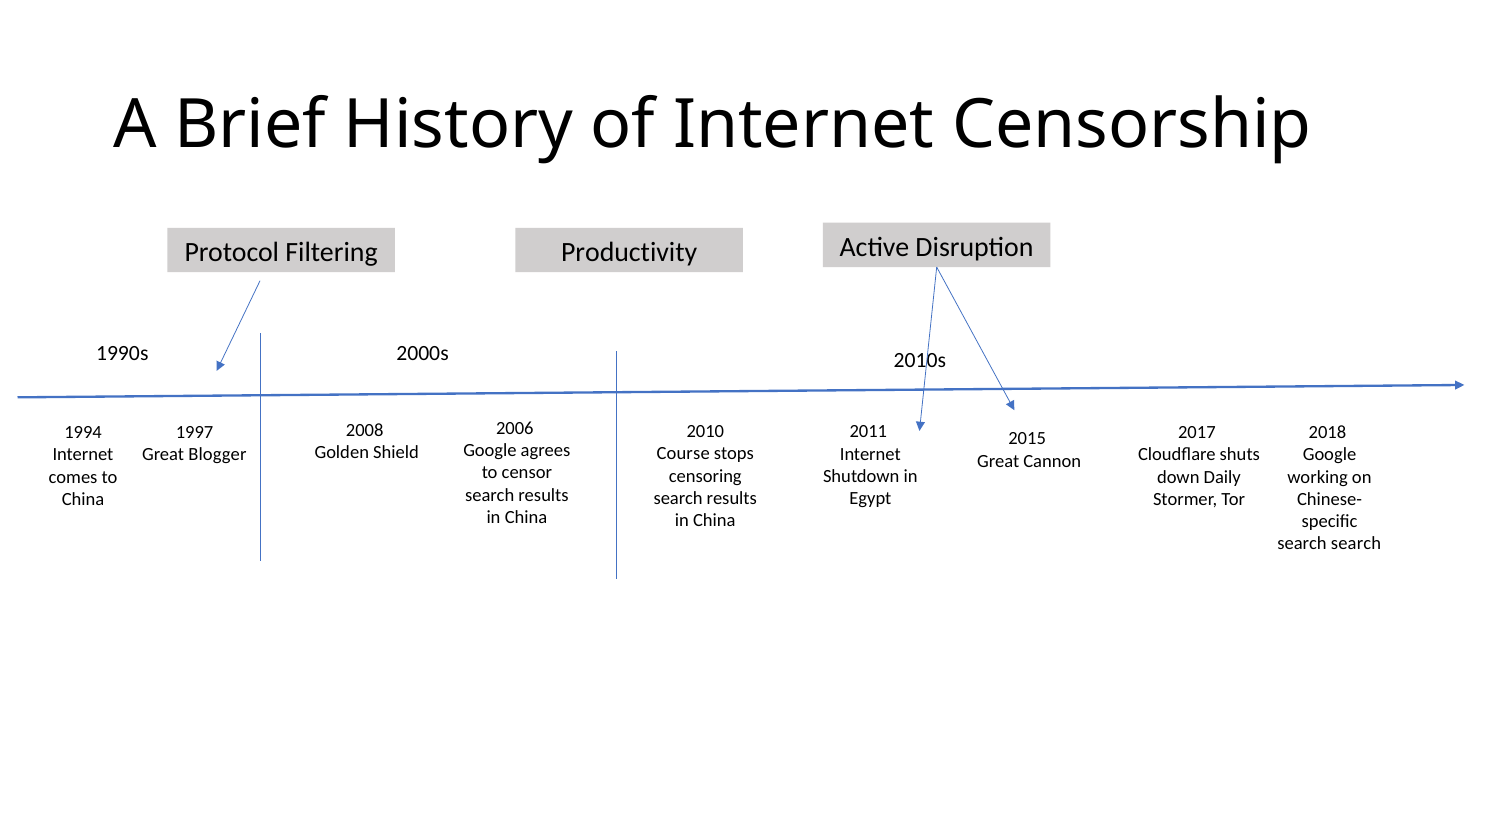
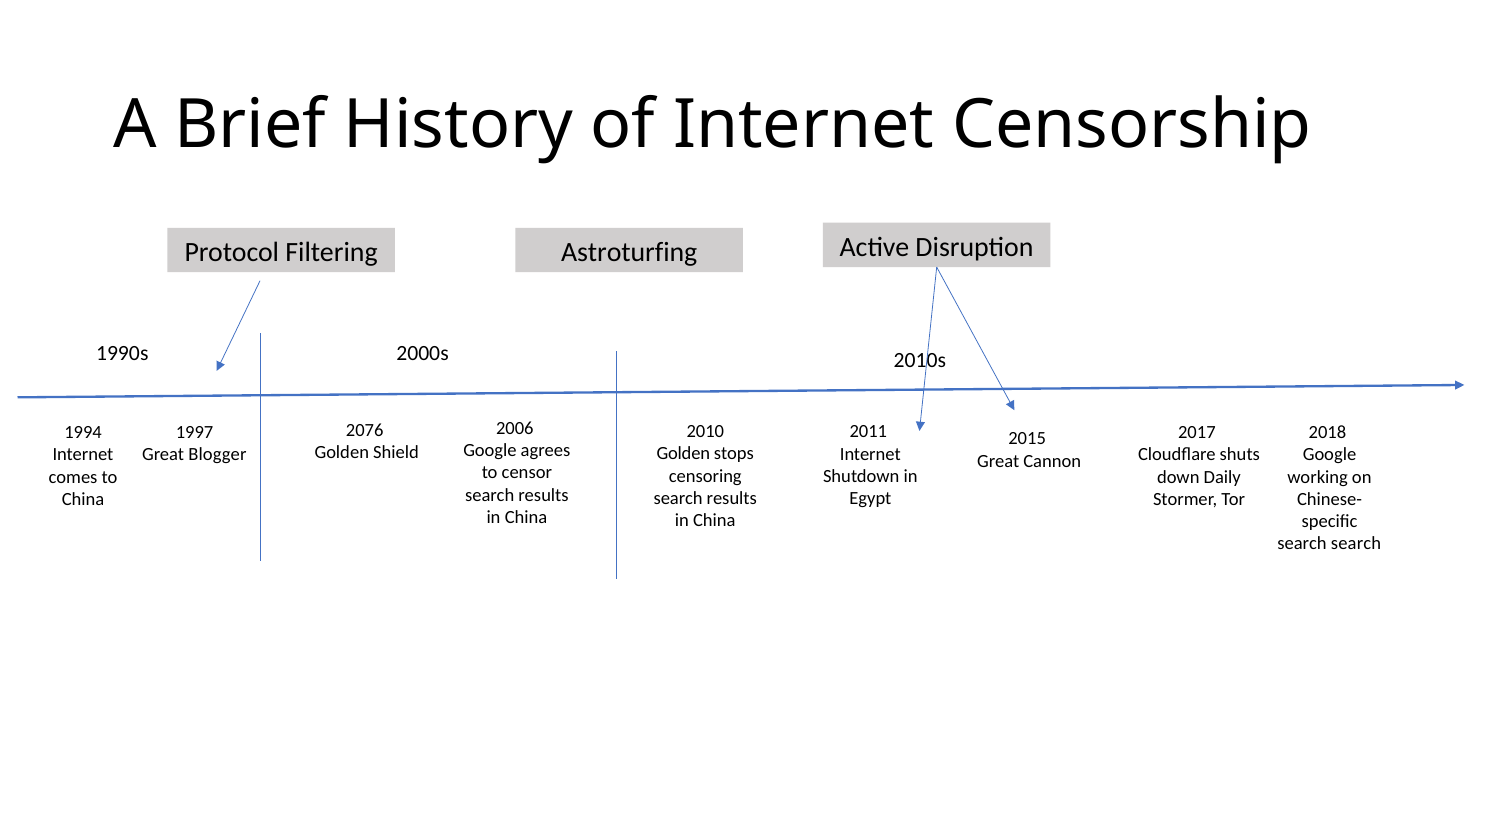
Productivity: Productivity -> Astroturfing
2008: 2008 -> 2076
Course at (683, 454): Course -> Golden
